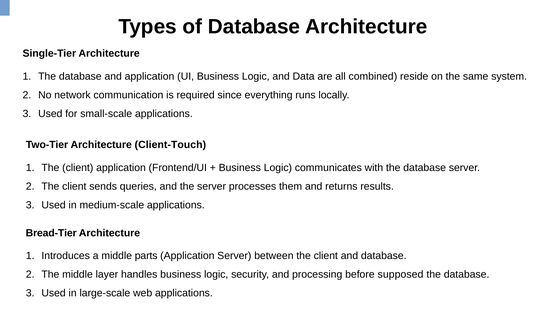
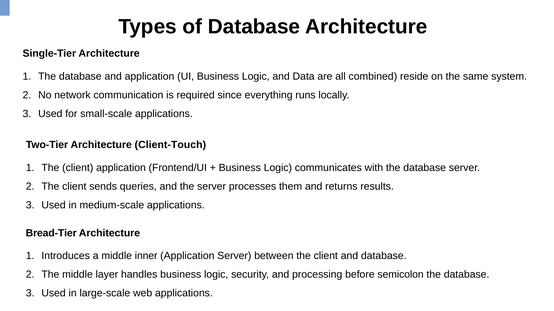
parts: parts -> inner
supposed: supposed -> semicolon
